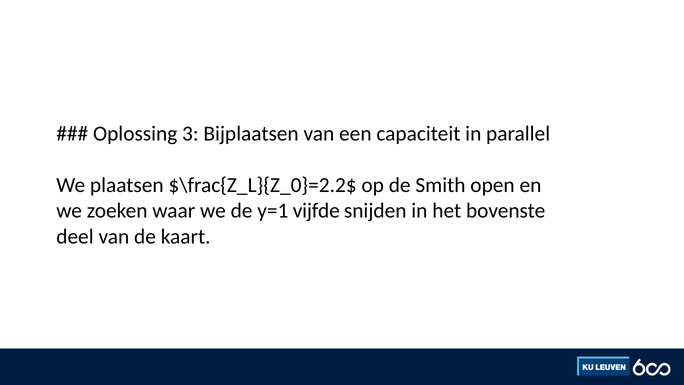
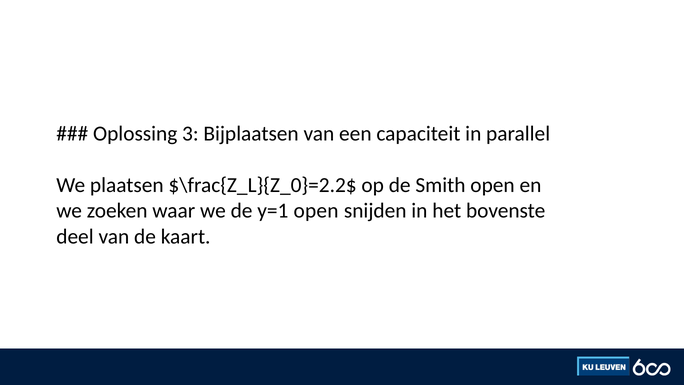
y=1 vijfde: vijfde -> open
